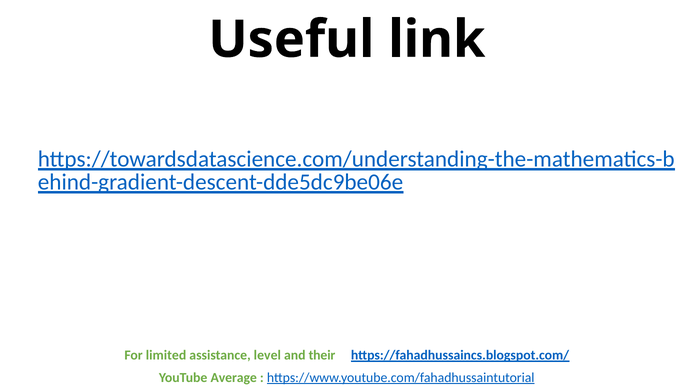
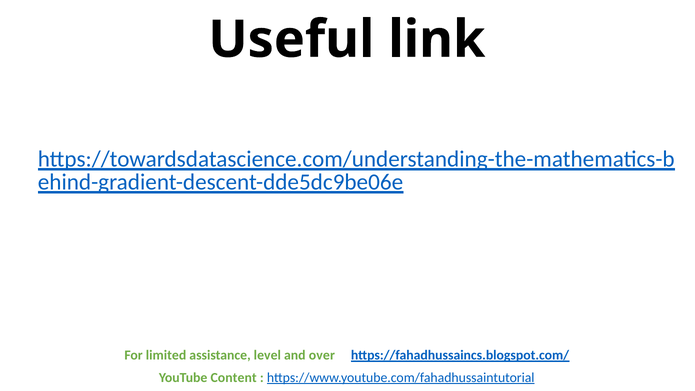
their: their -> over
Average: Average -> Content
